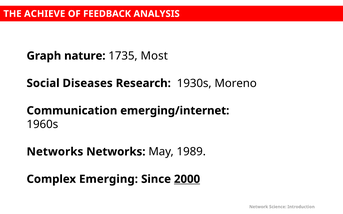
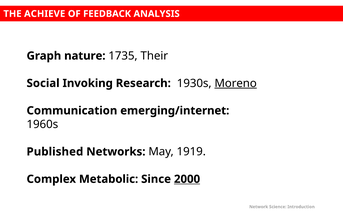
Most: Most -> Their
Diseases: Diseases -> Invoking
Moreno underline: none -> present
Networks at (55, 152): Networks -> Published
1989: 1989 -> 1919
Emerging: Emerging -> Metabolic
